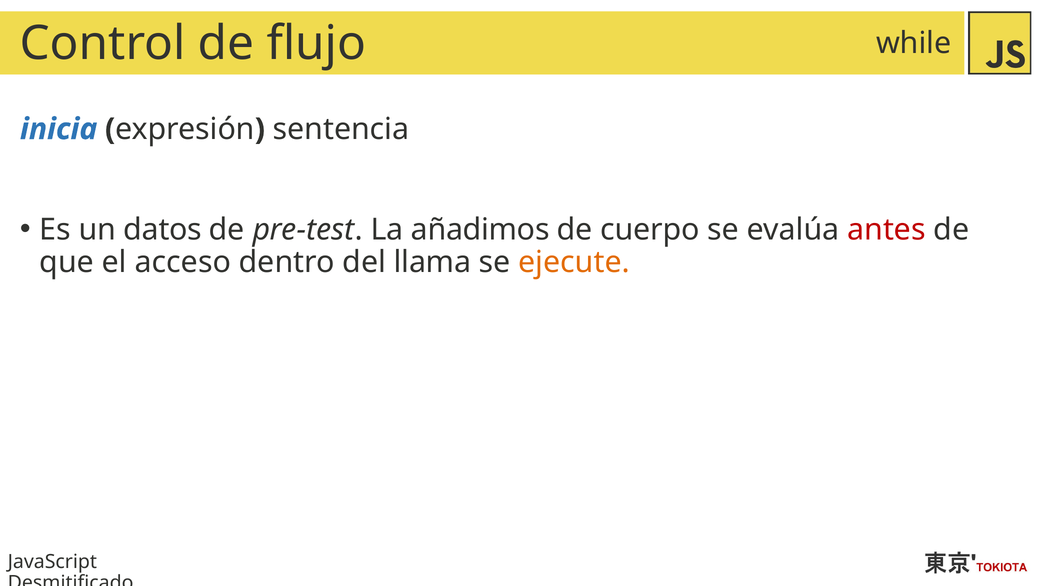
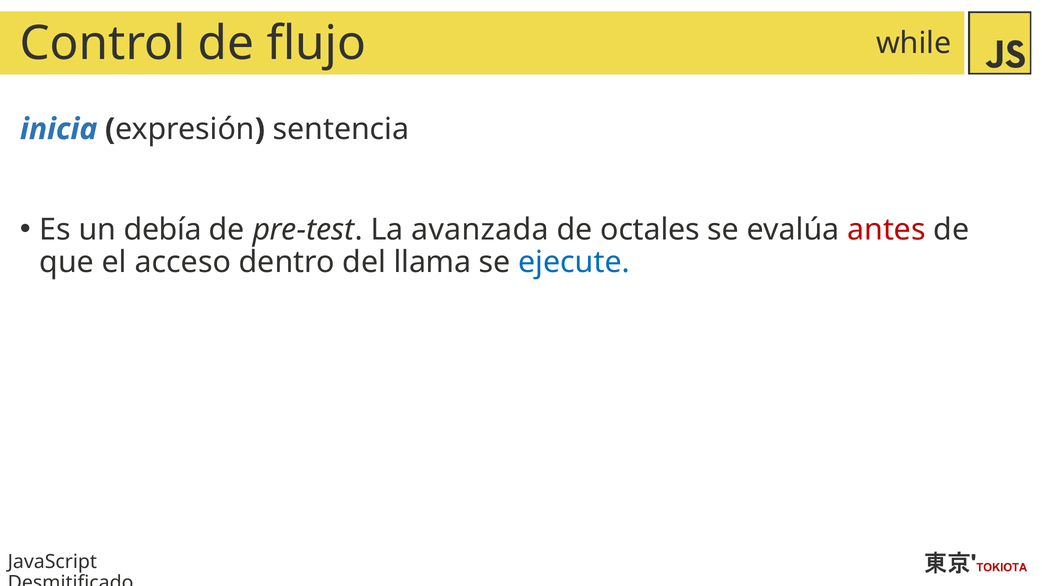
datos: datos -> debía
añadimos: añadimos -> avanzada
cuerpo: cuerpo -> octales
ejecute colour: orange -> blue
